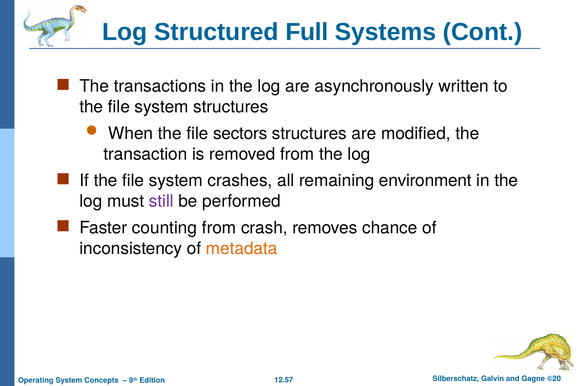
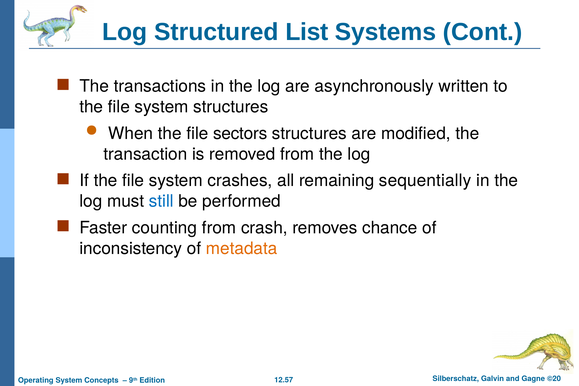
Full: Full -> List
environment: environment -> sequentially
still colour: purple -> blue
